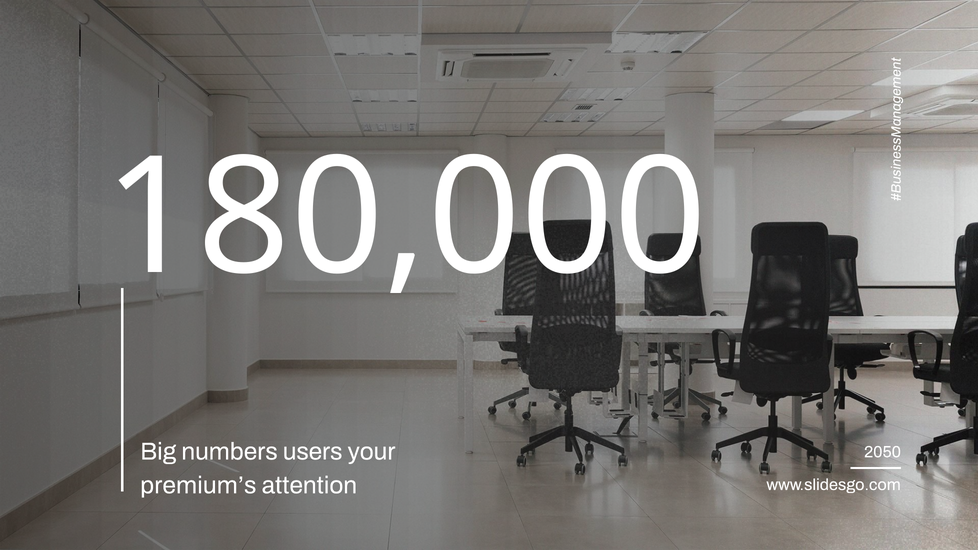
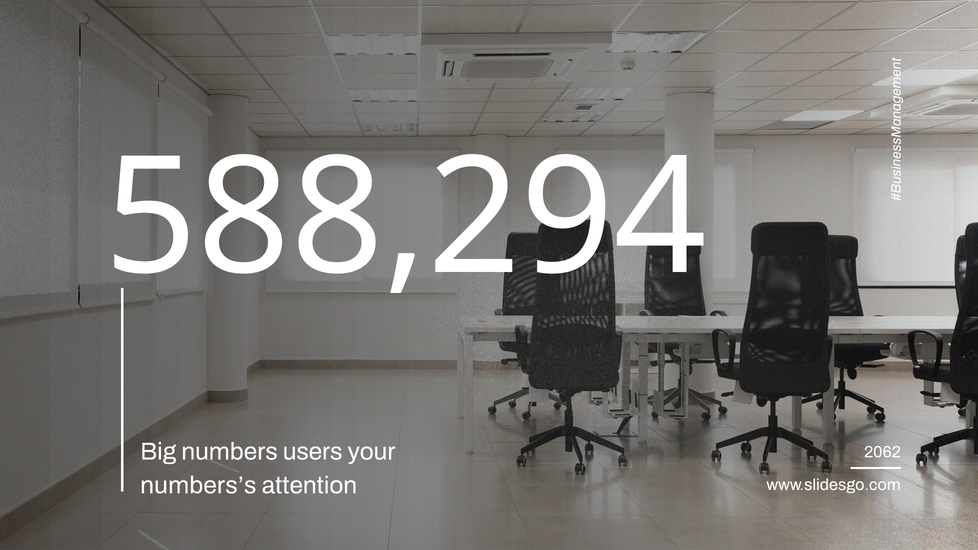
180,000: 180,000 -> 588,294
2050: 2050 -> 2062
premium’s: premium’s -> numbers’s
